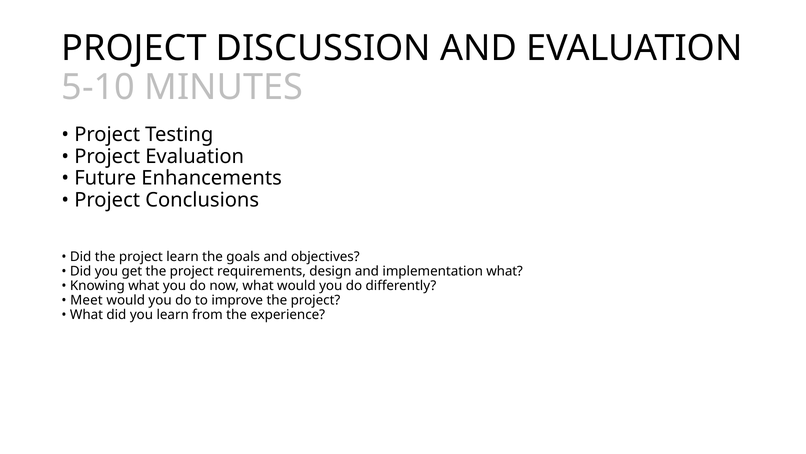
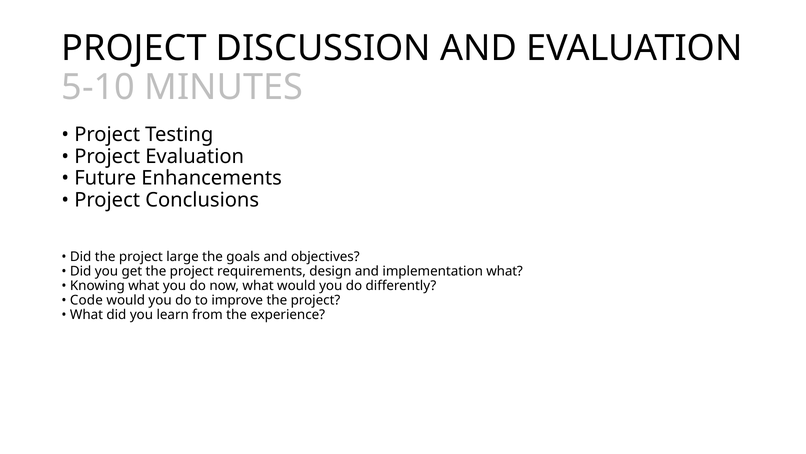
project learn: learn -> large
Meet: Meet -> Code
